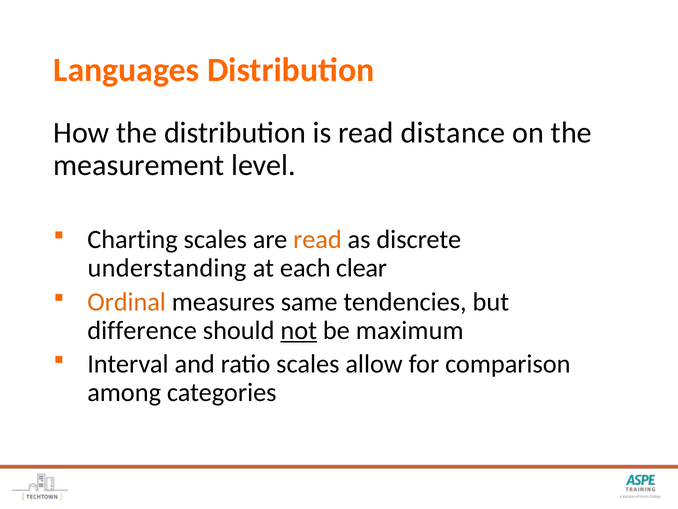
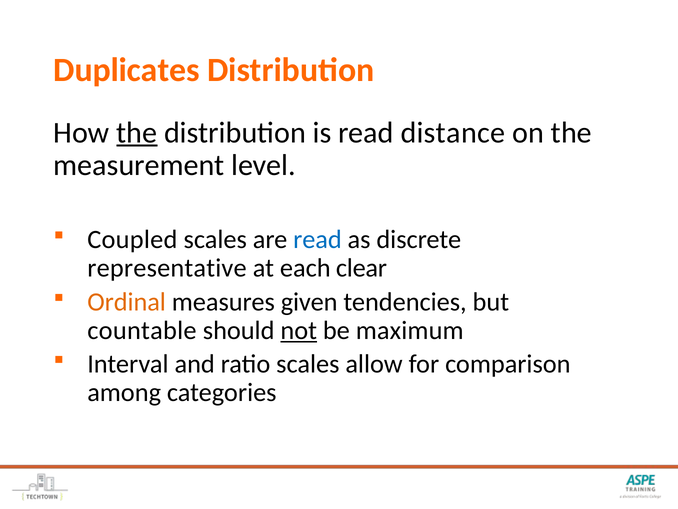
Languages: Languages -> Duplicates
the at (137, 132) underline: none -> present
Charting: Charting -> Coupled
read at (317, 239) colour: orange -> blue
understanding: understanding -> representative
same: same -> given
difference: difference -> countable
